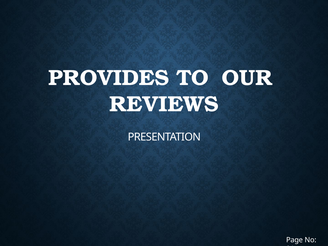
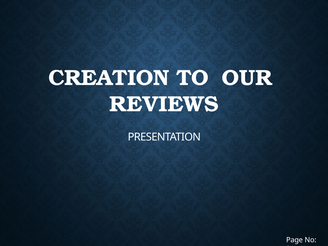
PROVIDES: PROVIDES -> CREATION
